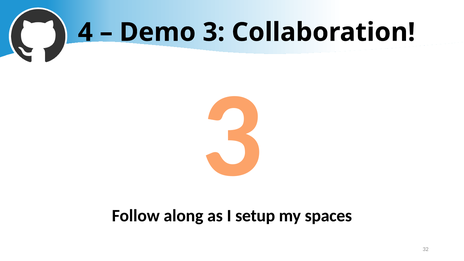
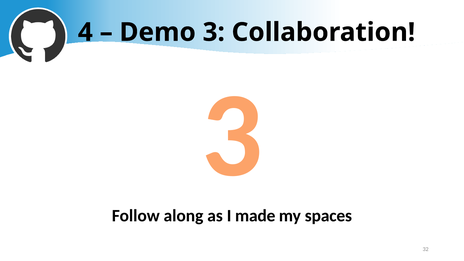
setup: setup -> made
